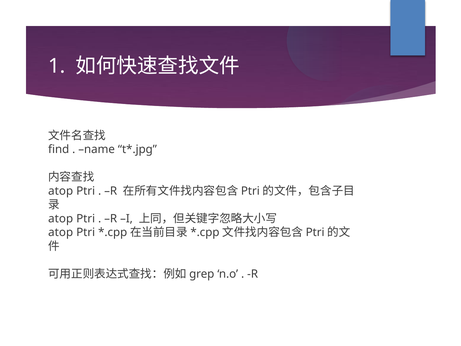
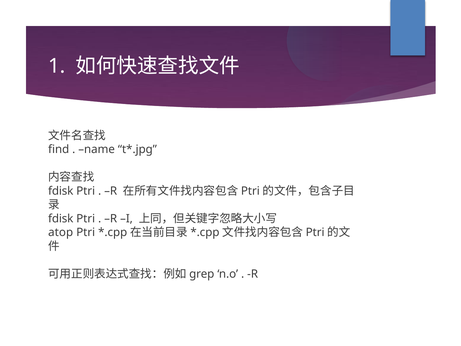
atop at (61, 191): atop -> fdisk
atop at (61, 218): atop -> fdisk
